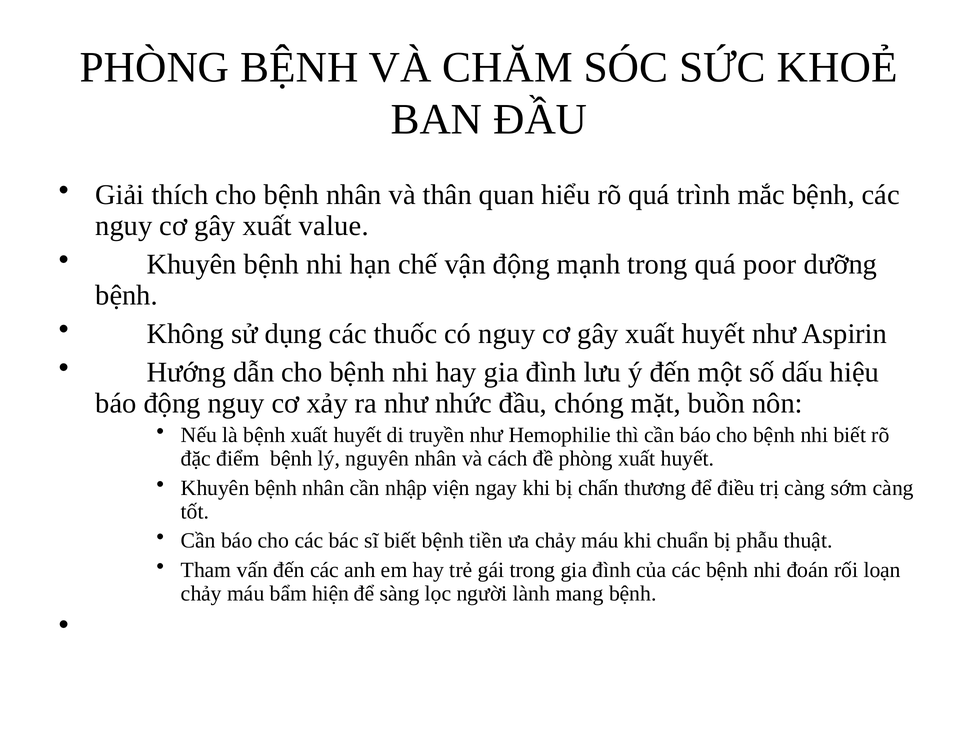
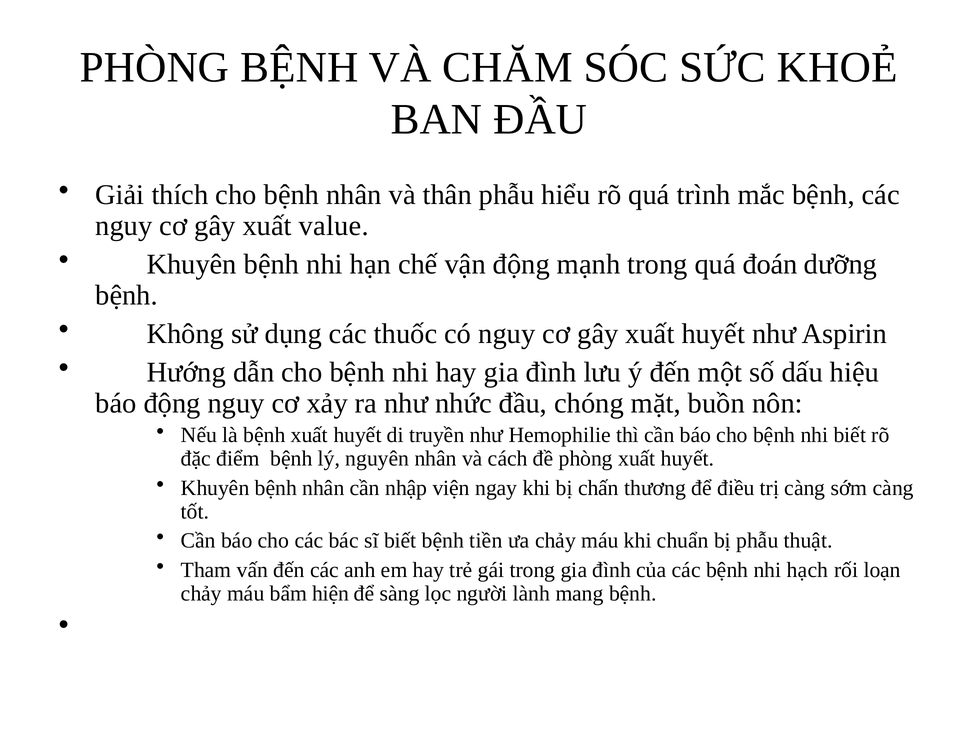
thân quan: quan -> phẫu
poor: poor -> đoán
đoán: đoán -> hạch
